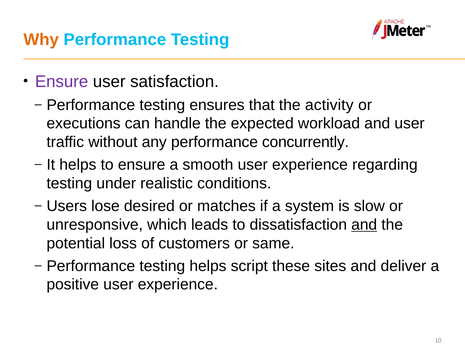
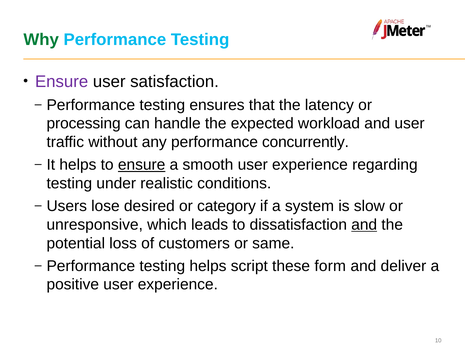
Why colour: orange -> green
activity: activity -> latency
executions: executions -> processing
ensure at (142, 165) underline: none -> present
matches: matches -> category
sites: sites -> form
